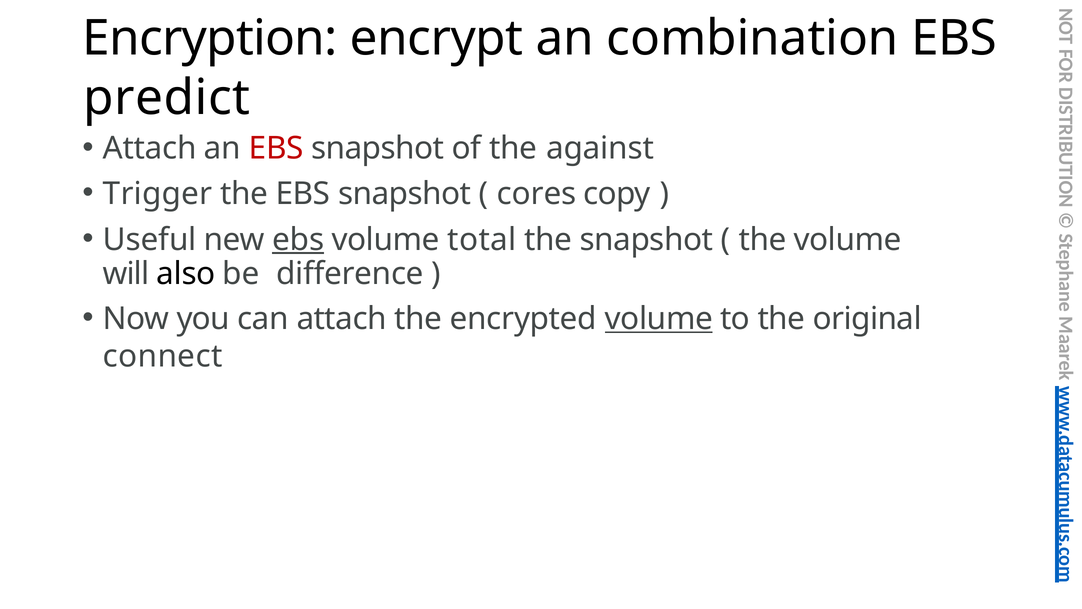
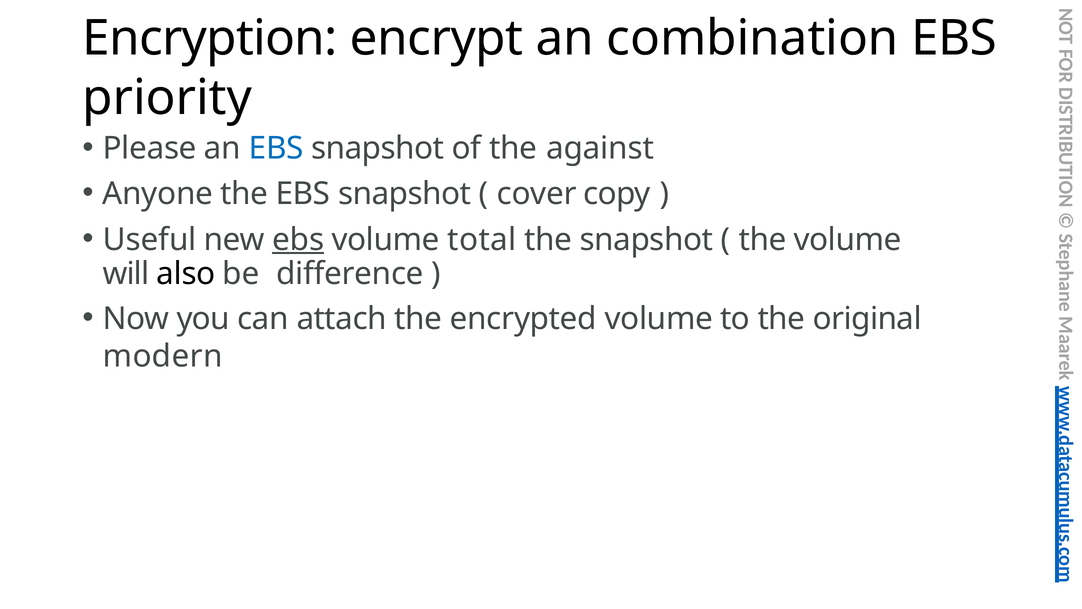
predict: predict -> priority
Attach at (150, 148): Attach -> Please
EBS at (276, 148) colour: red -> blue
Trigger: Trigger -> Anyone
cores: cores -> cover
volume at (659, 318) underline: present -> none
connect: connect -> modern
